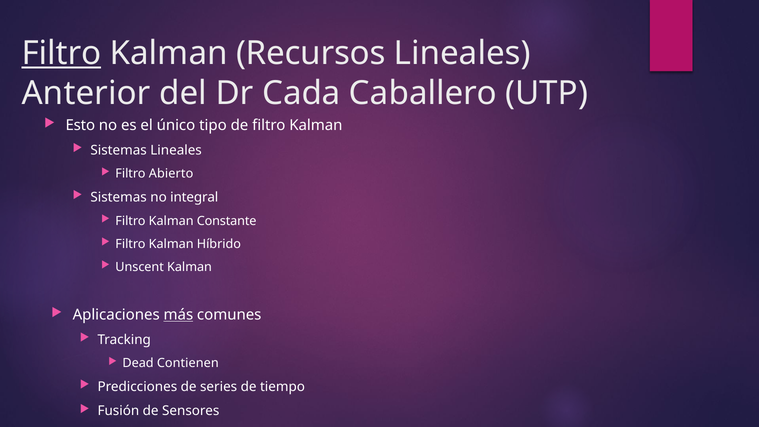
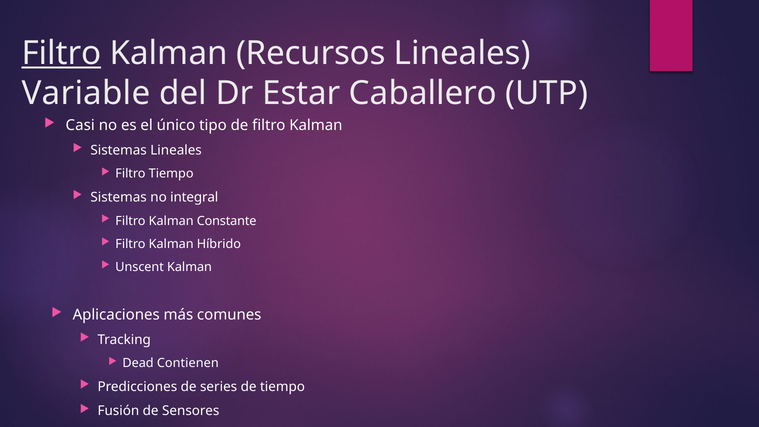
Anterior: Anterior -> Variable
Cada: Cada -> Estar
Esto: Esto -> Casi
Filtro Abierto: Abierto -> Tiempo
más underline: present -> none
